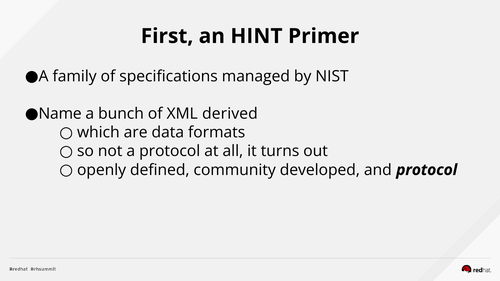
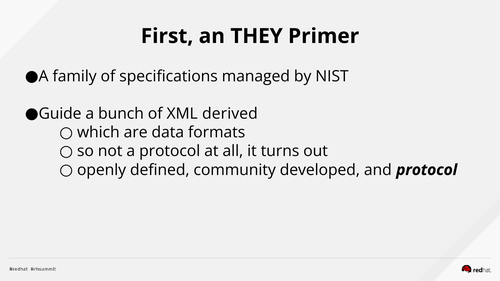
HINT: HINT -> THEY
Name: Name -> Guide
